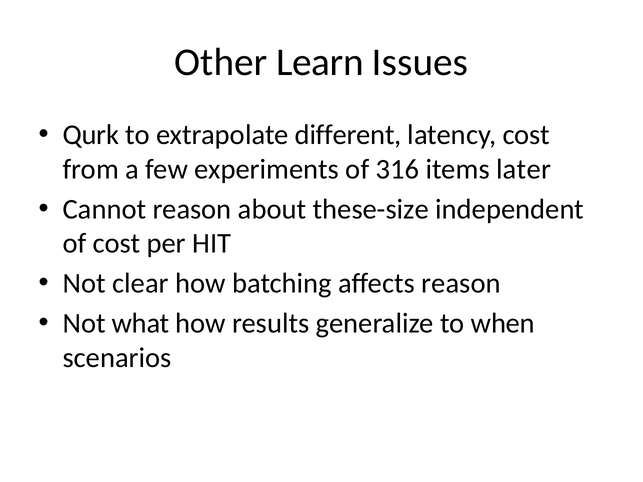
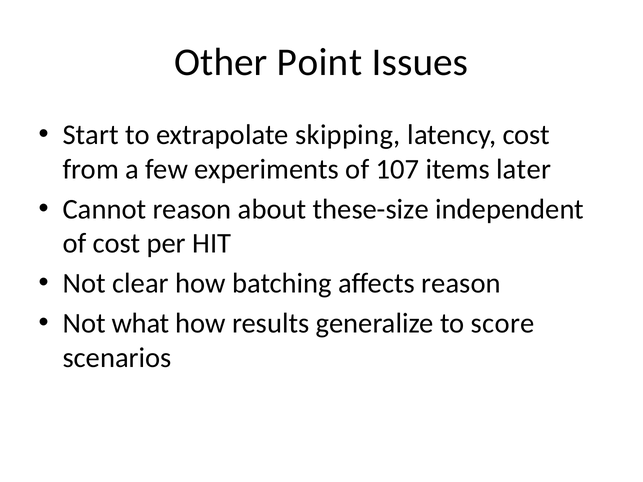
Learn: Learn -> Point
Qurk: Qurk -> Start
different: different -> skipping
316: 316 -> 107
when: when -> score
